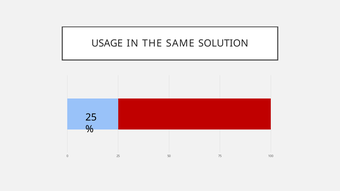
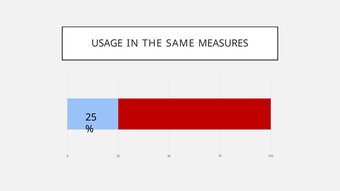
SOLUTION: SOLUTION -> MEASURES
